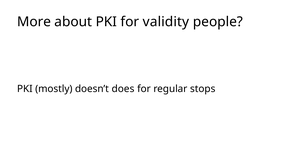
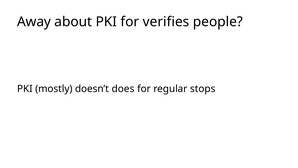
More: More -> Away
validity: validity -> verifies
